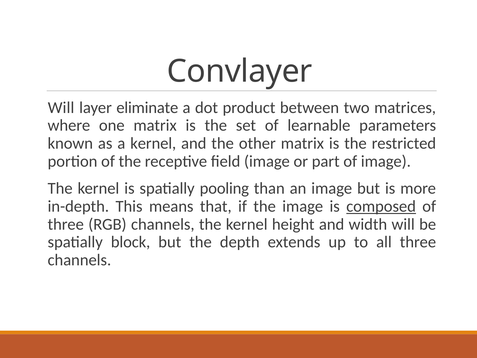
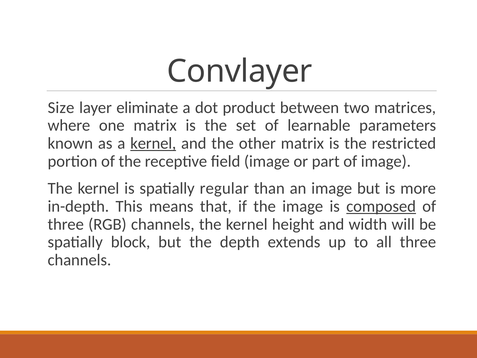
Will at (61, 108): Will -> Size
kernel at (153, 143) underline: none -> present
pooling: pooling -> regular
